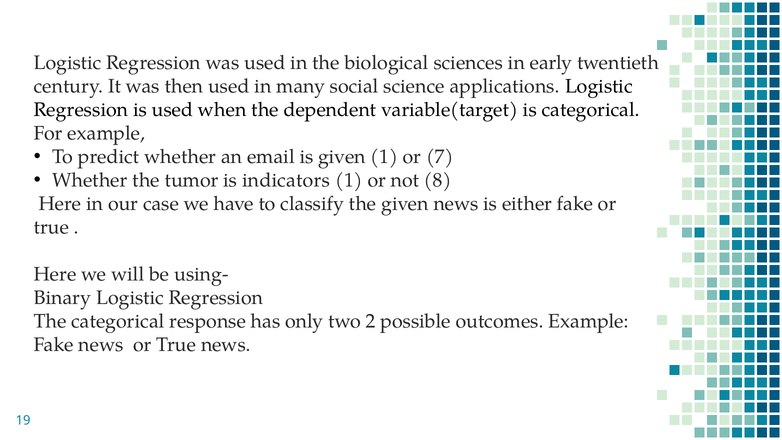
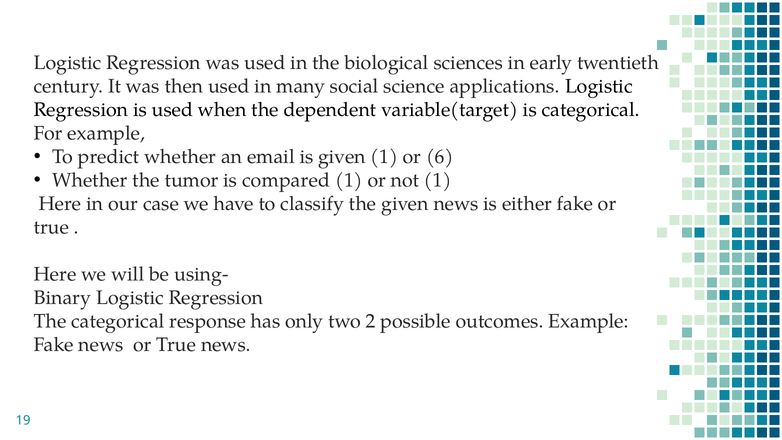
7: 7 -> 6
indicators: indicators -> compared
not 8: 8 -> 1
